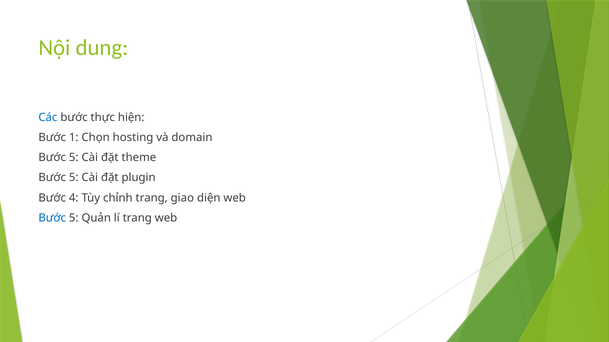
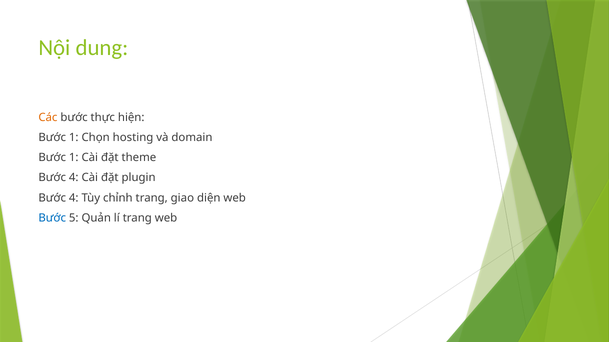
Các colour: blue -> orange
5 at (74, 158): 5 -> 1
5 at (74, 178): 5 -> 4
